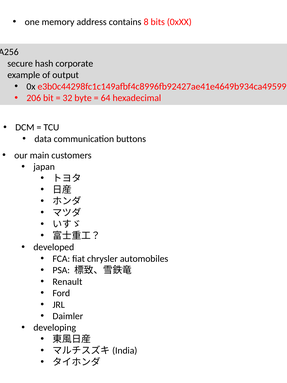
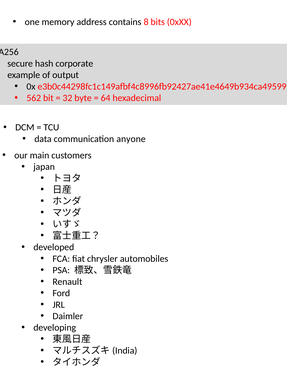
206: 206 -> 562
buttons: buttons -> anyone
